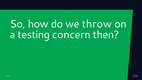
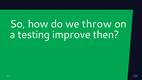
concern: concern -> improve
